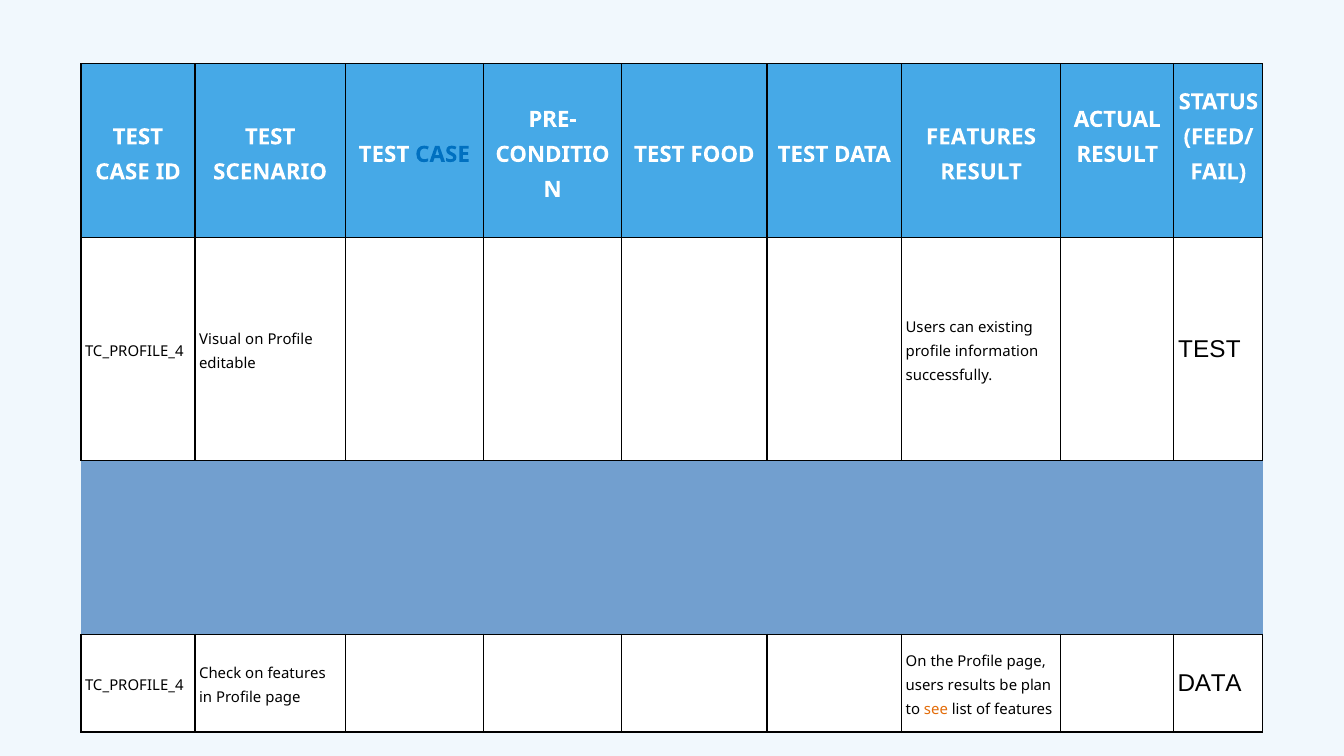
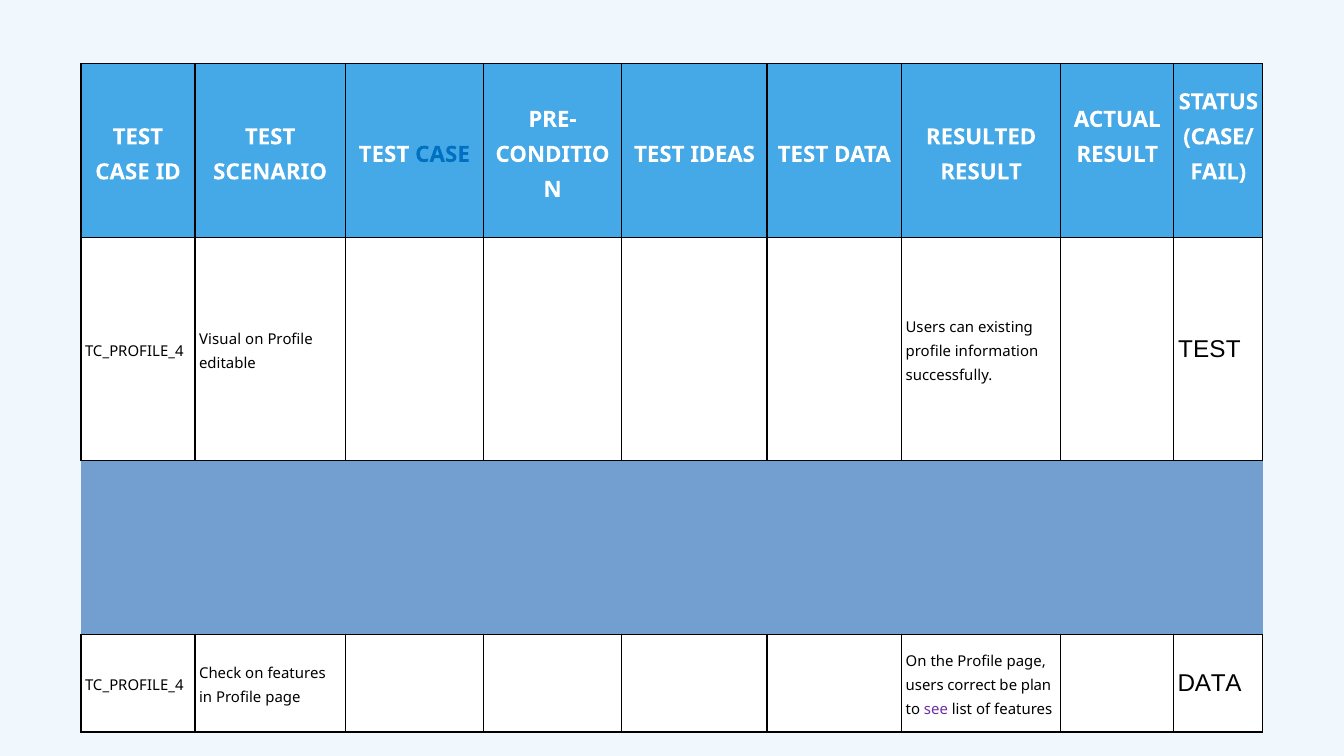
FEATURES at (981, 137): FEATURES -> RESULTED
FEED/: FEED/ -> CASE/
FOOD: FOOD -> IDEAS
results: results -> correct
see colour: orange -> purple
